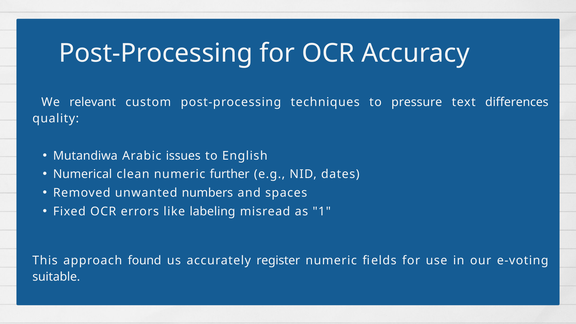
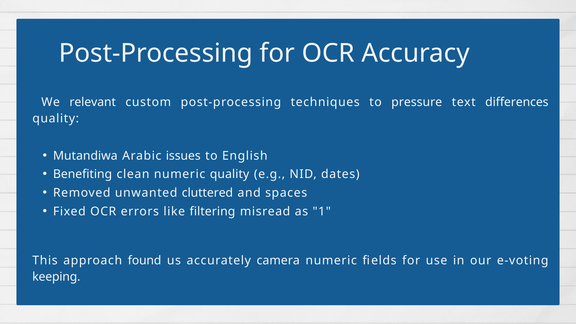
Numerical: Numerical -> Benefiting
numeric further: further -> quality
numbers: numbers -> cluttered
labeling: labeling -> filtering
register: register -> camera
suitable: suitable -> keeping
